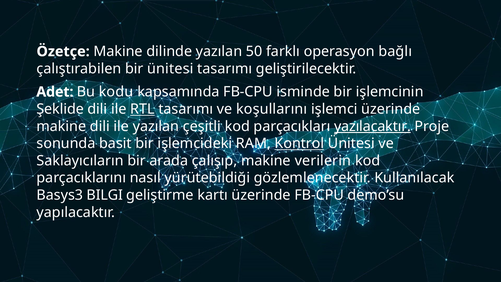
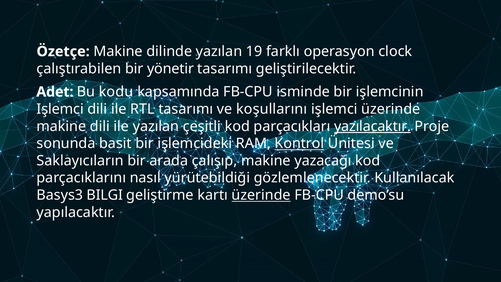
50: 50 -> 19
bağlı: bağlı -> clock
bir ünitesi: ünitesi -> yönetir
Şeklide at (60, 109): Şeklide -> Işlemci
RTL underline: present -> none
verilerin: verilerin -> yazacağı
üzerinde at (261, 195) underline: none -> present
